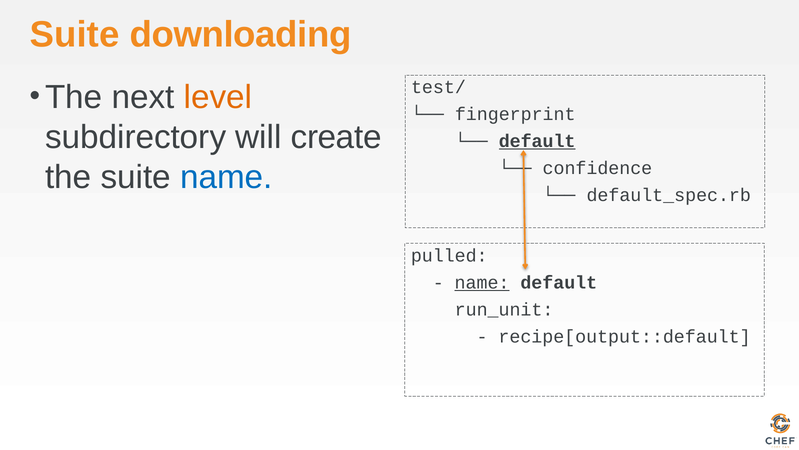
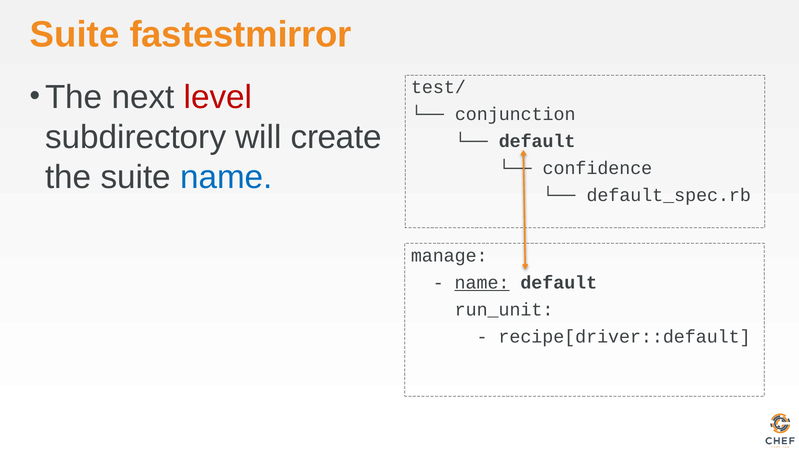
downloading: downloading -> fastestmirror
level colour: orange -> red
fingerprint: fingerprint -> conjunction
default at (537, 141) underline: present -> none
pulled: pulled -> manage
recipe[output::default: recipe[output::default -> recipe[driver::default
